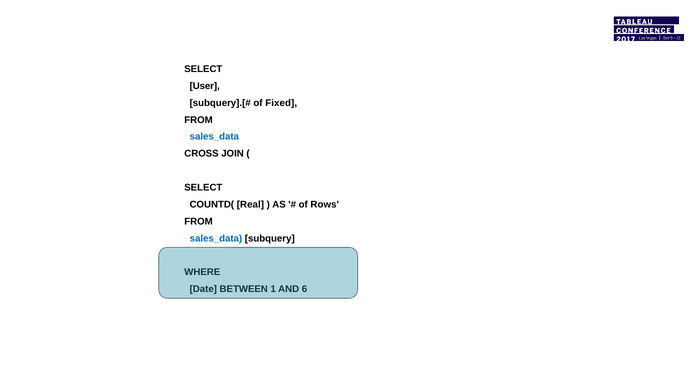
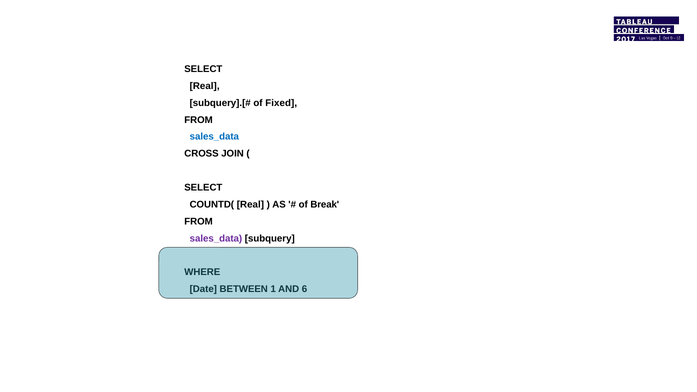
User at (205, 86): User -> Real
Rows: Rows -> Break
sales_data at (216, 238) colour: blue -> purple
